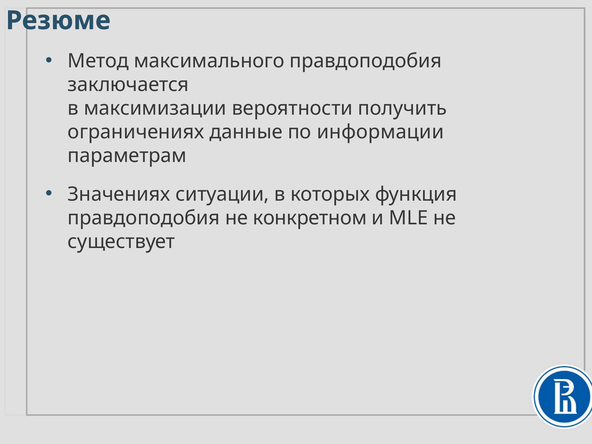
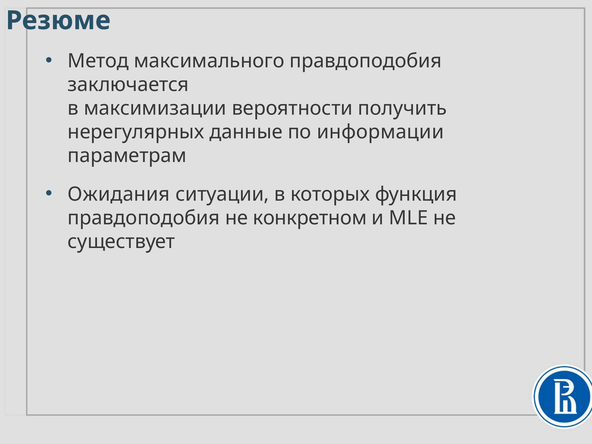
ограничениях: ограничениях -> нерегулярных
Значениях: Значениях -> Ожидания
